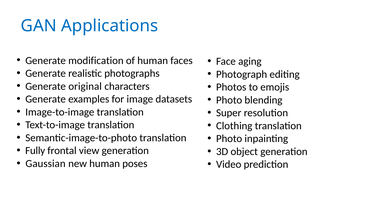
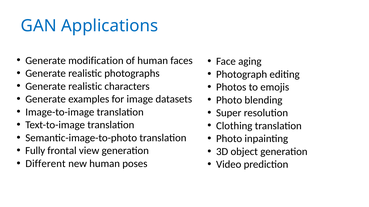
original at (85, 86): original -> realistic
Gaussian: Gaussian -> Different
